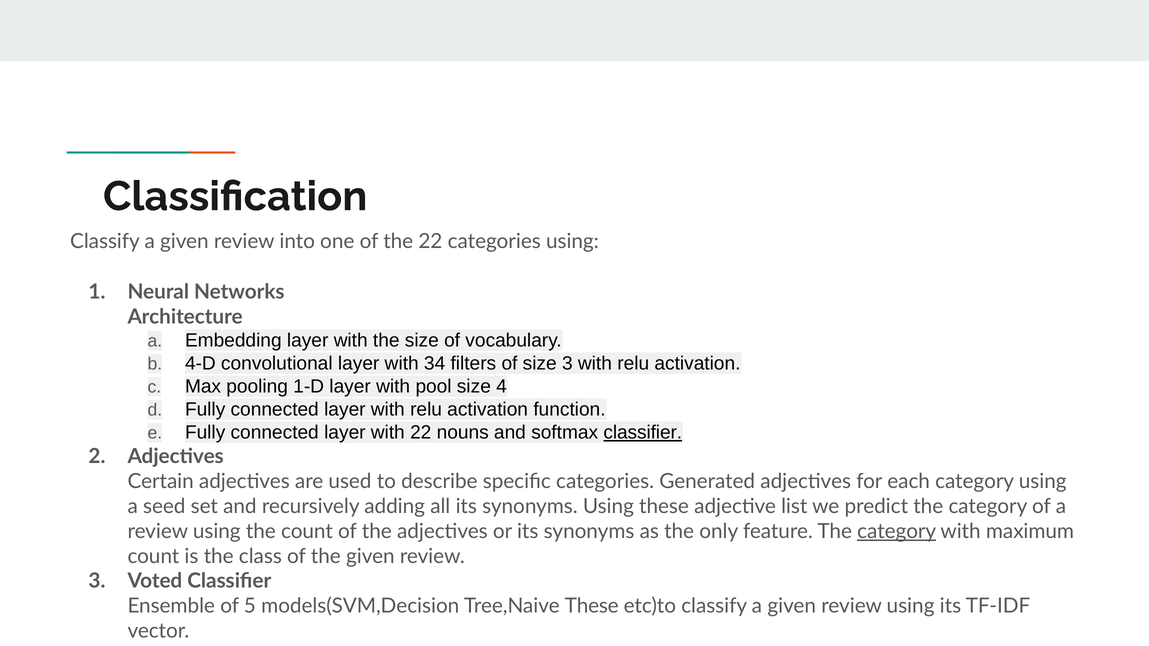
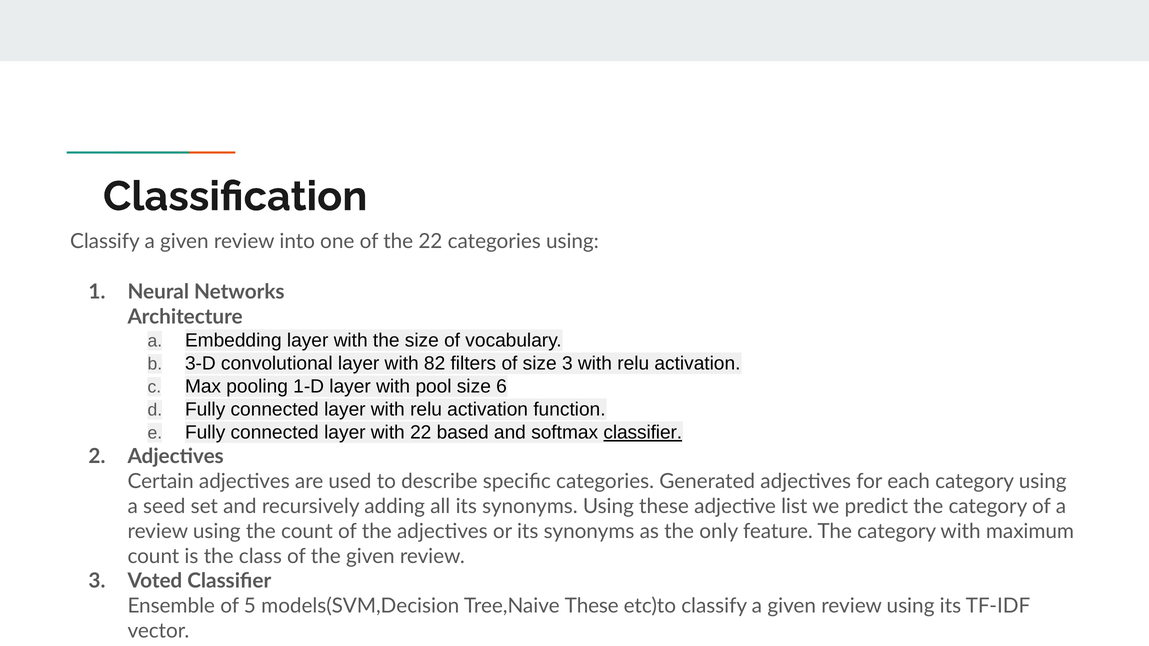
4-D: 4-D -> 3-D
34: 34 -> 82
4: 4 -> 6
nouns: nouns -> based
category at (897, 532) underline: present -> none
